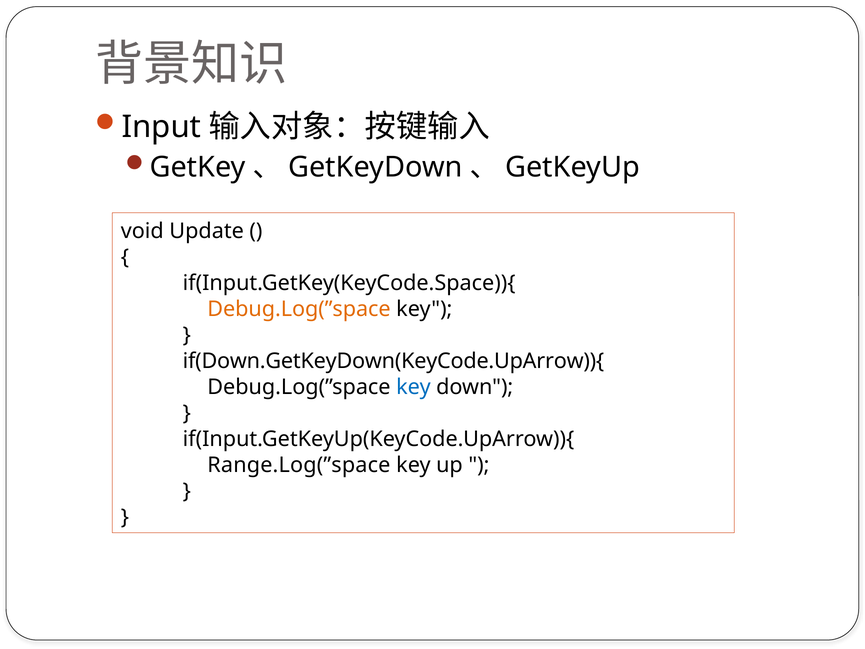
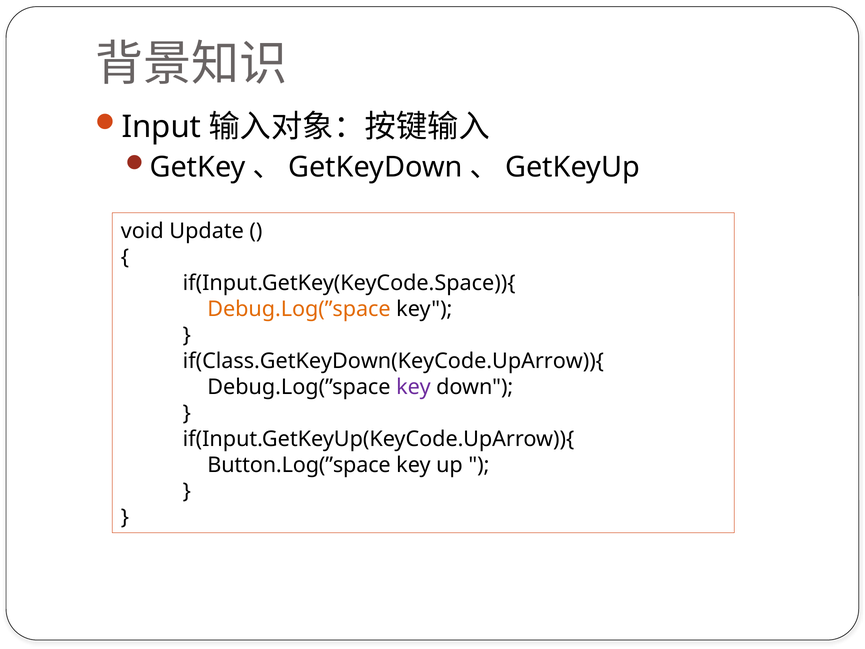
if(Down.GetKeyDown(KeyCode.UpArrow)){: if(Down.GetKeyDown(KeyCode.UpArrow)){ -> if(Class.GetKeyDown(KeyCode.UpArrow)){
key at (413, 387) colour: blue -> purple
Range.Log(”space: Range.Log(”space -> Button.Log(”space
